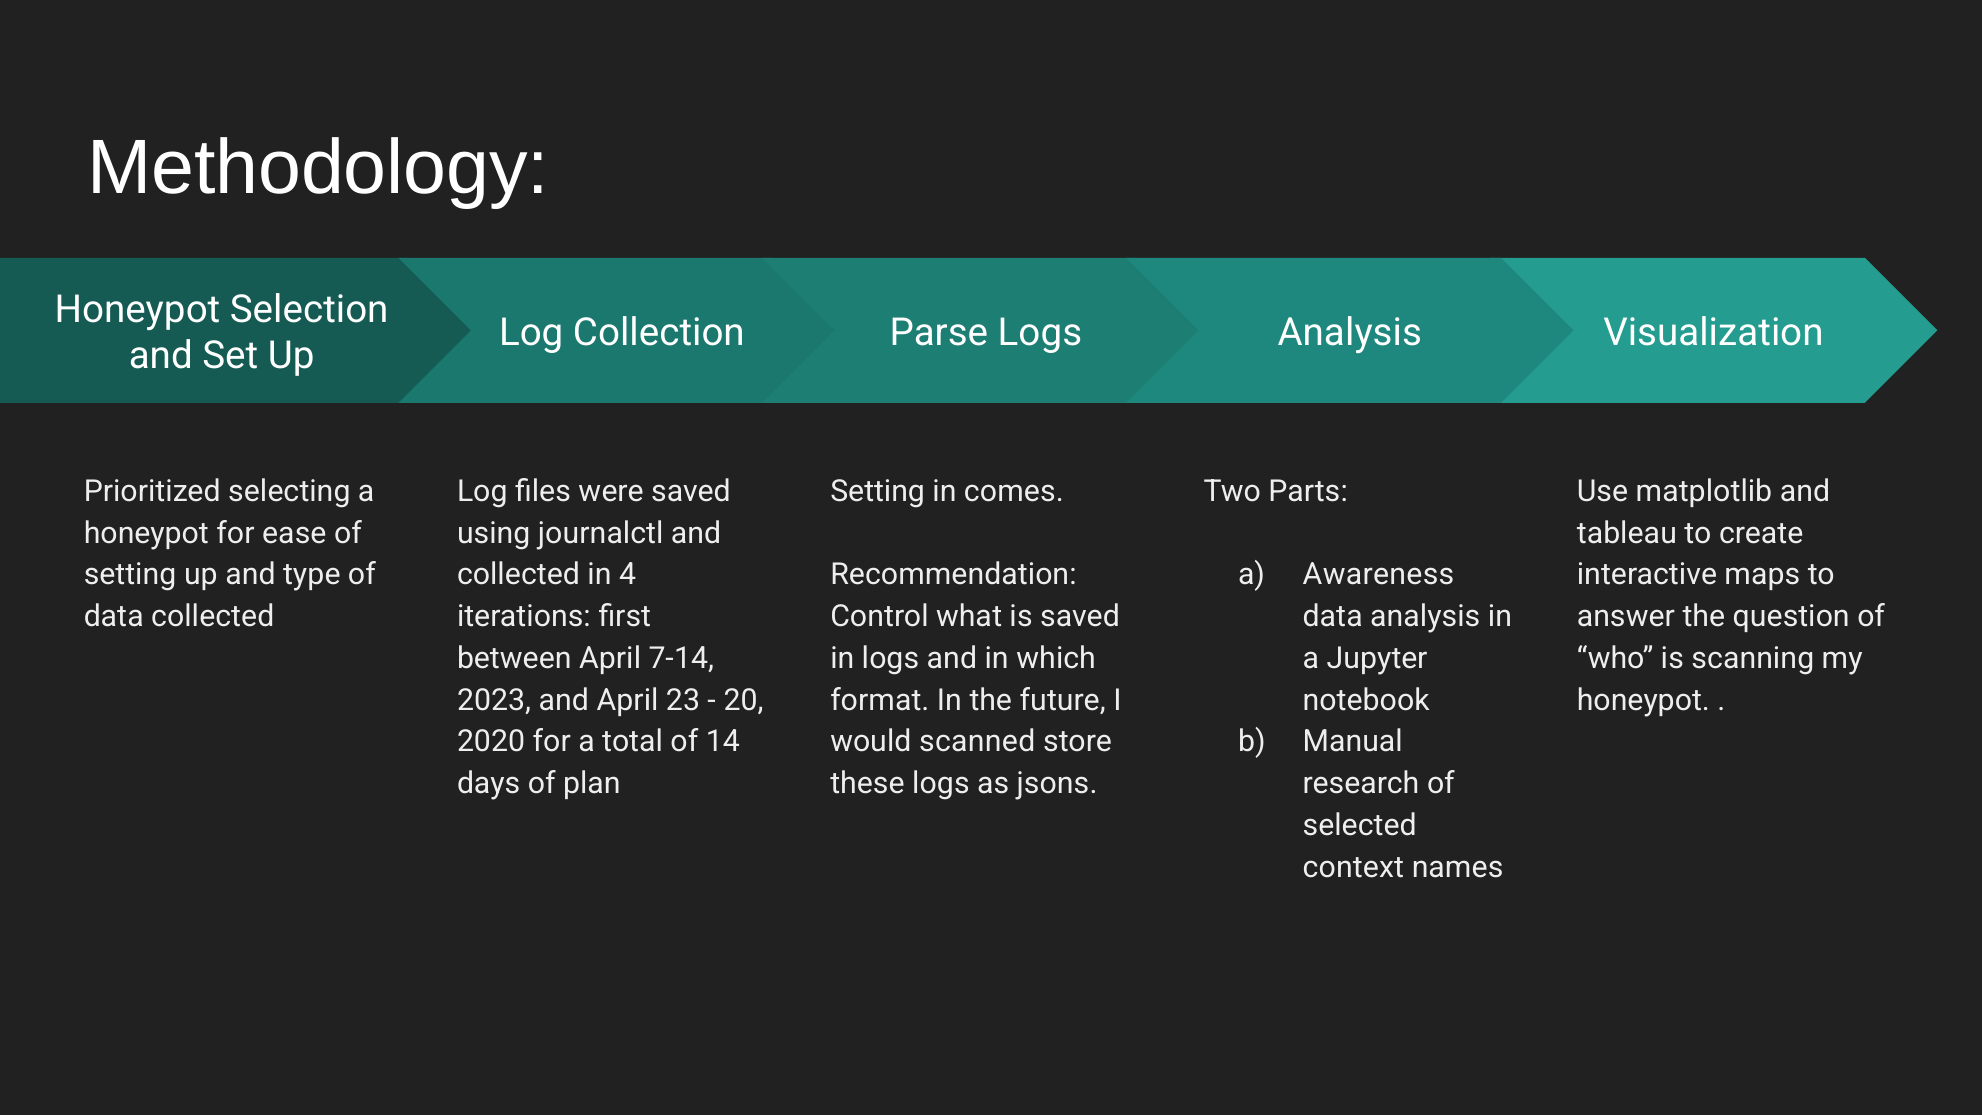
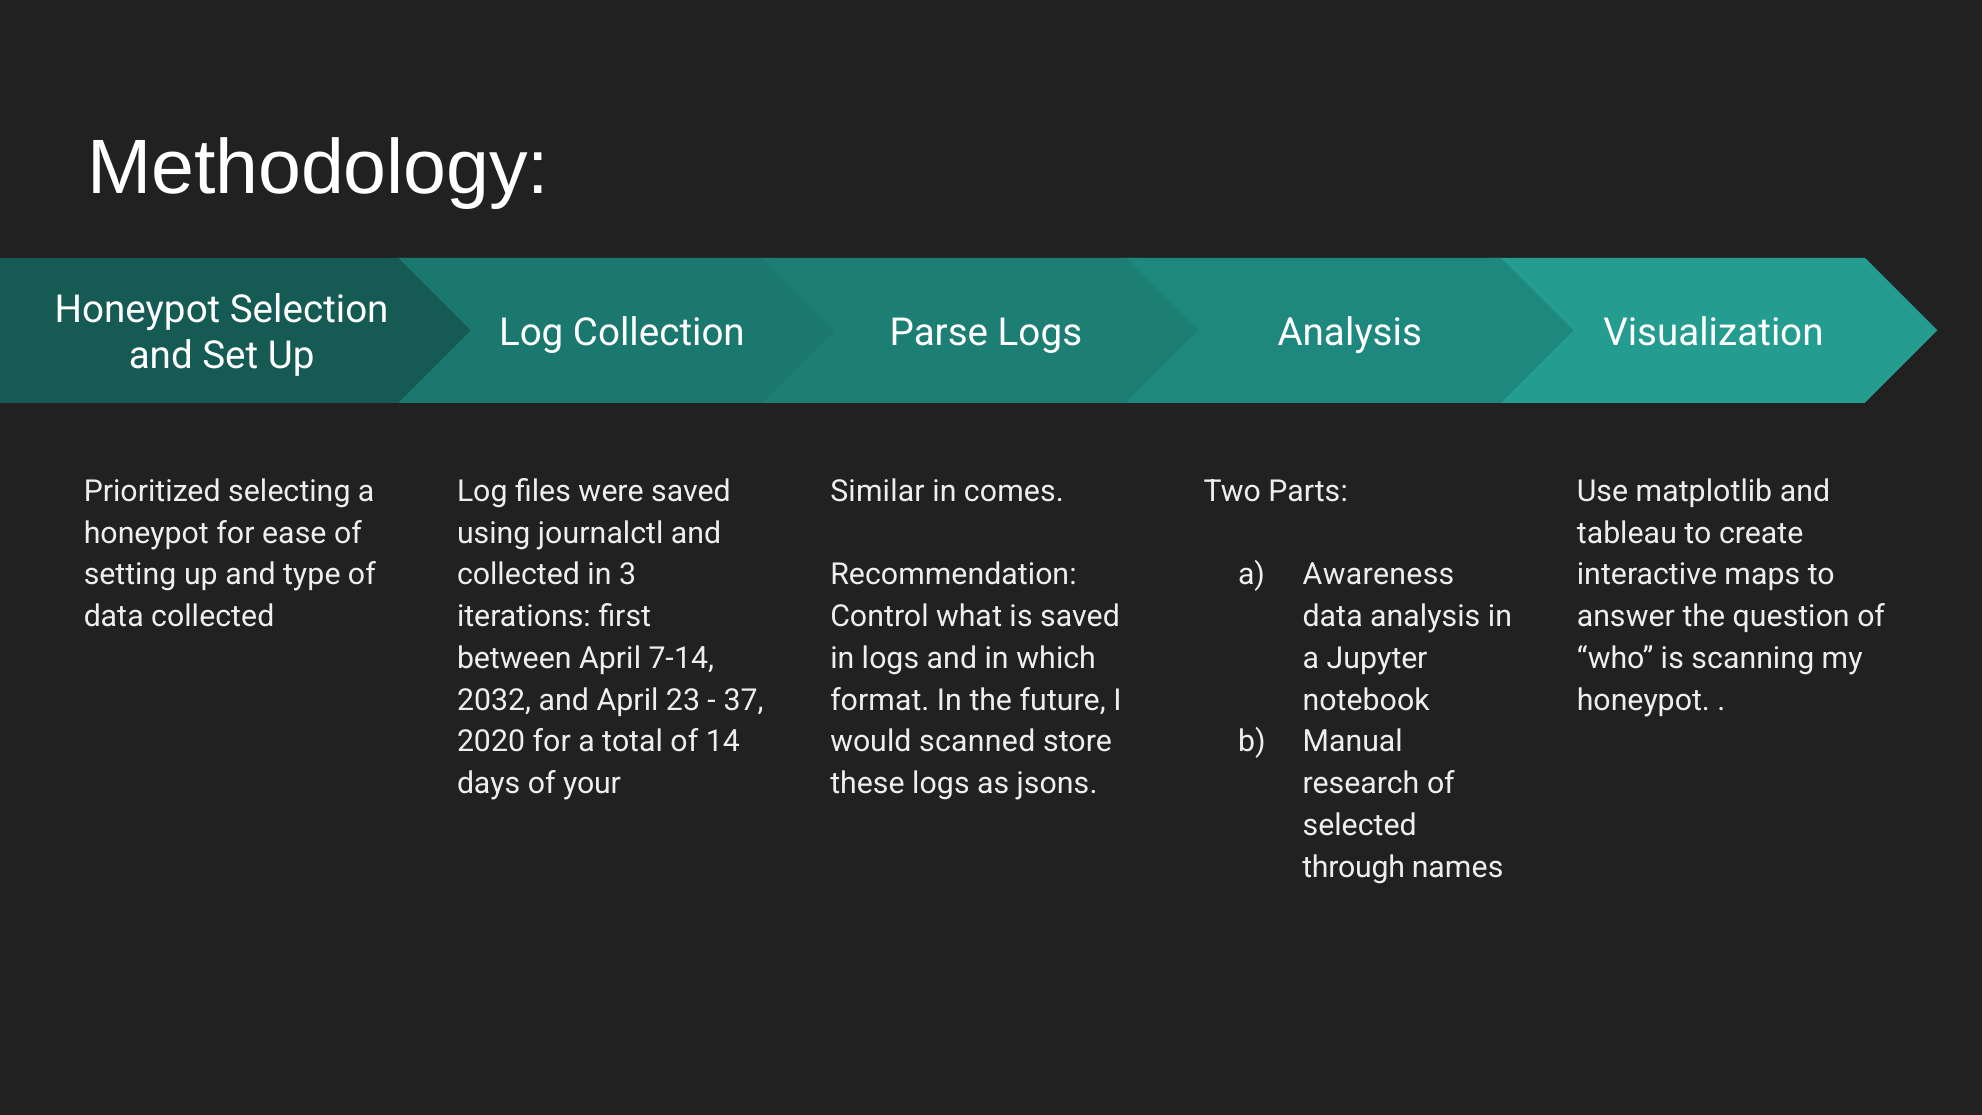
Setting at (878, 491): Setting -> Similar
4: 4 -> 3
2023: 2023 -> 2032
20: 20 -> 37
plan: plan -> your
context: context -> through
